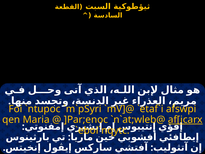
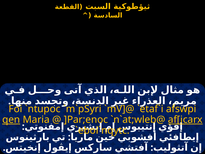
qen underline: none -> present
